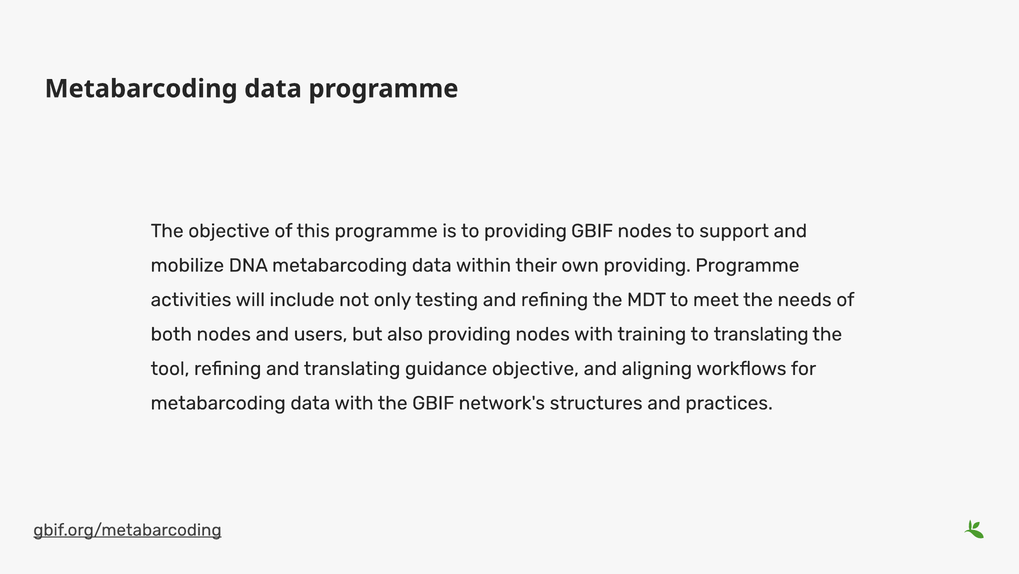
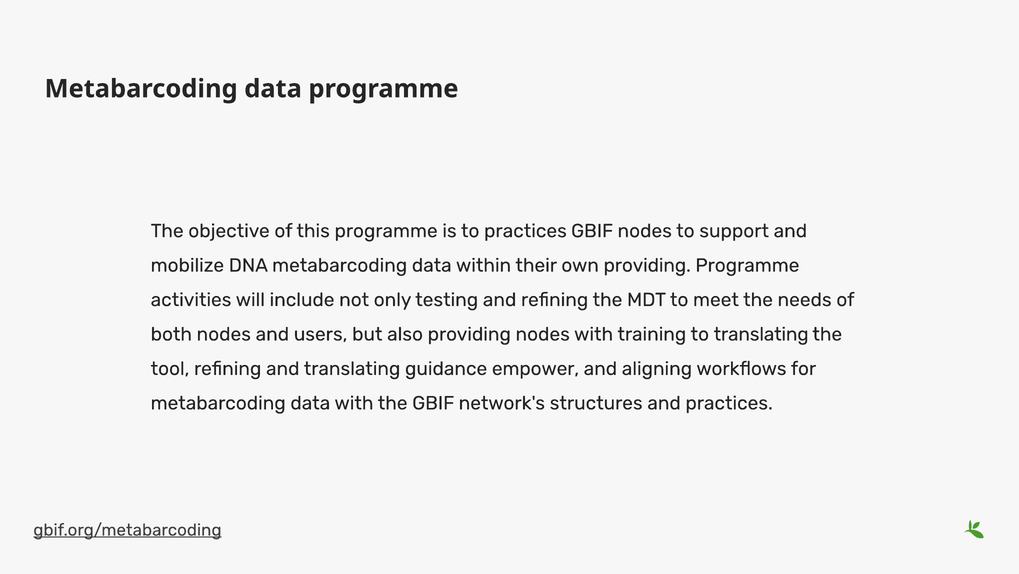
to providing: providing -> practices
guidance objective: objective -> empower
